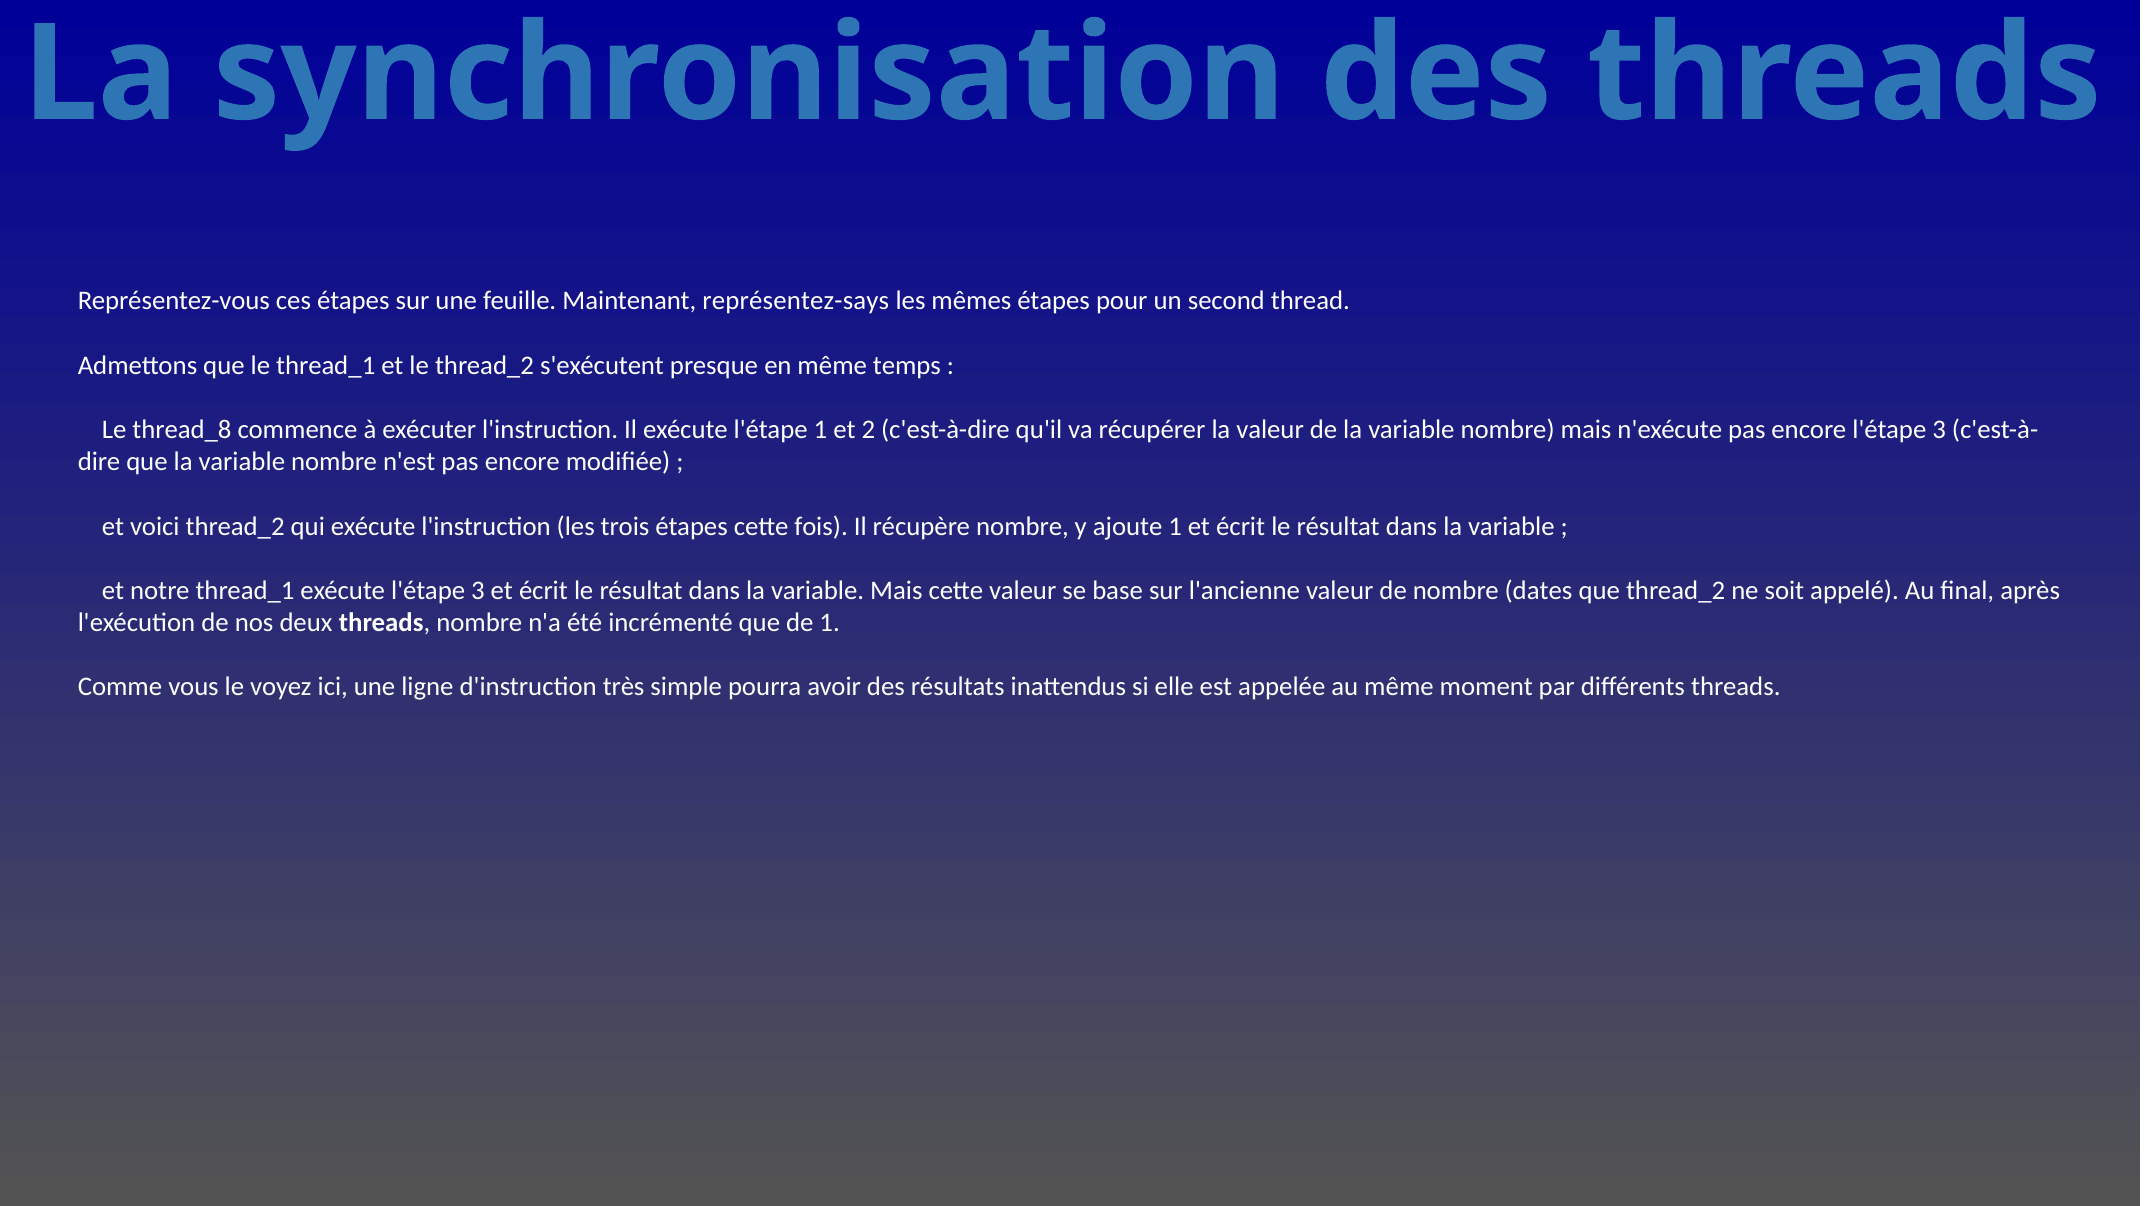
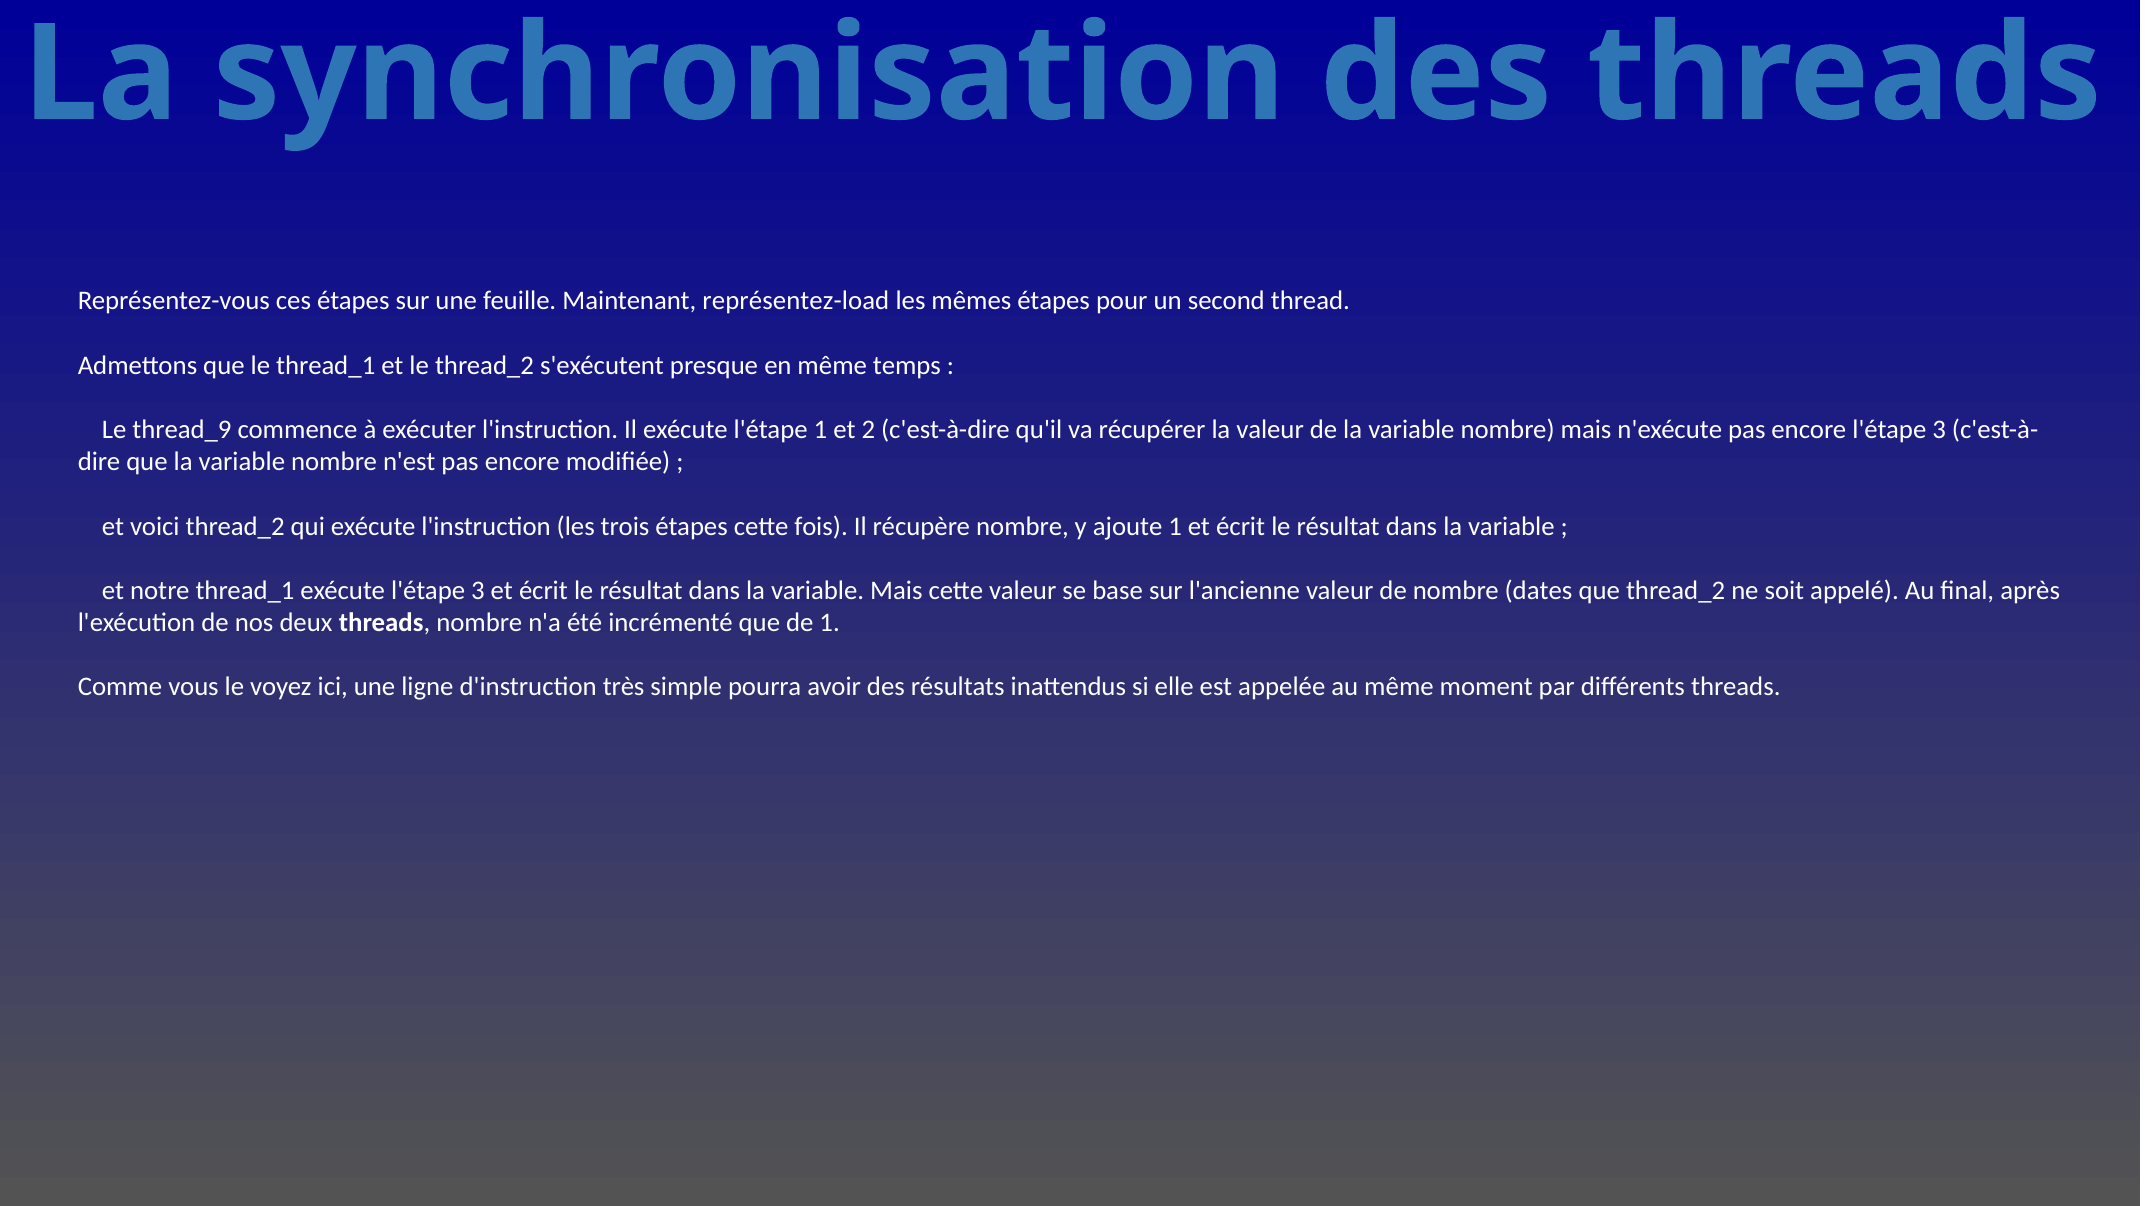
représentez-says: représentez-says -> représentez-load
thread_8: thread_8 -> thread_9
